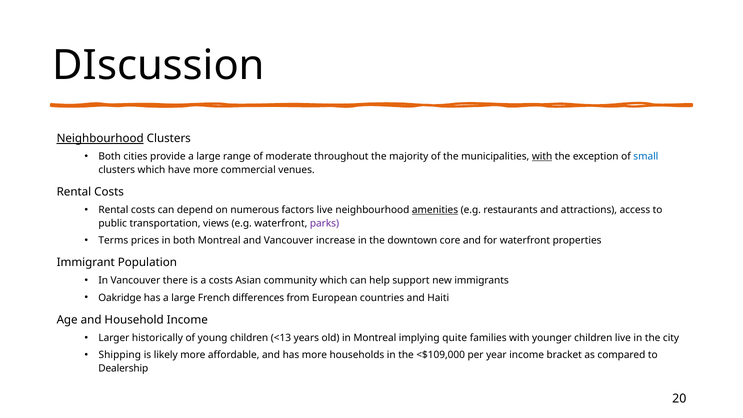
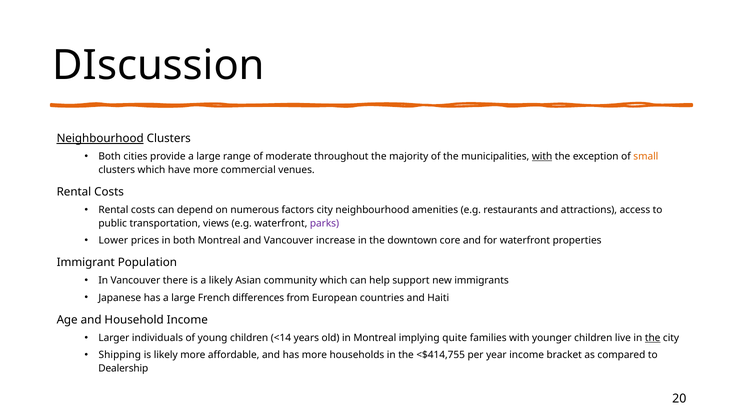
small colour: blue -> orange
factors live: live -> city
amenities underline: present -> none
Terms: Terms -> Lower
a costs: costs -> likely
Oakridge: Oakridge -> Japanese
historically: historically -> individuals
<13: <13 -> <14
the at (653, 338) underline: none -> present
<$109,000: <$109,000 -> <$414,755
